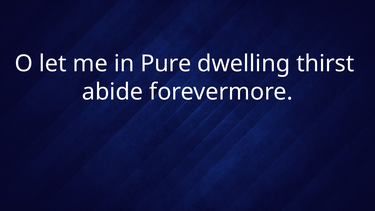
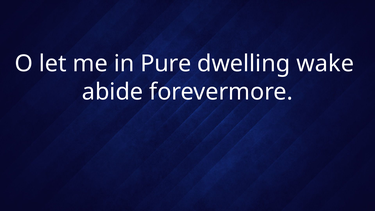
thirst: thirst -> wake
